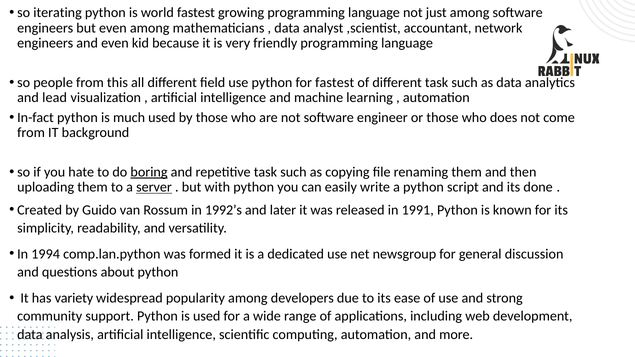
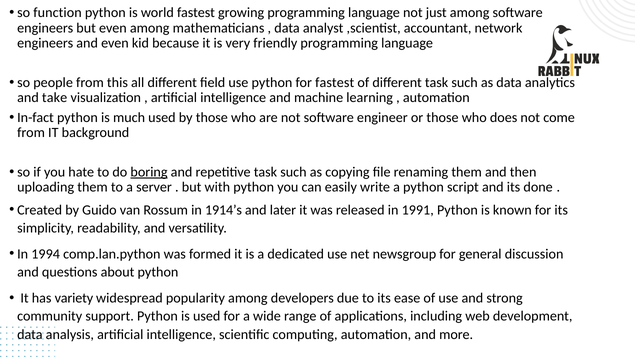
iterating: iterating -> function
lead: lead -> take
server underline: present -> none
1992’s: 1992’s -> 1914’s
